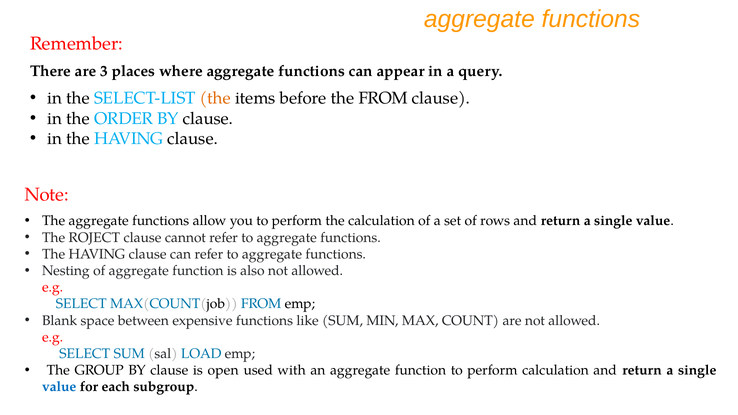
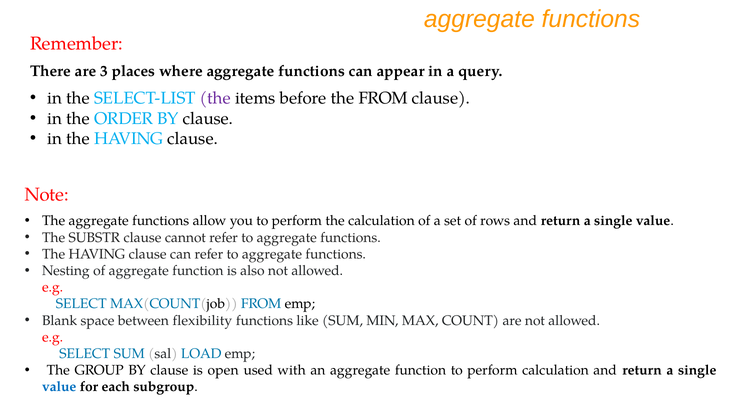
the at (215, 98) colour: orange -> purple
ROJECT: ROJECT -> SUBSTR
expensive: expensive -> flexibility
